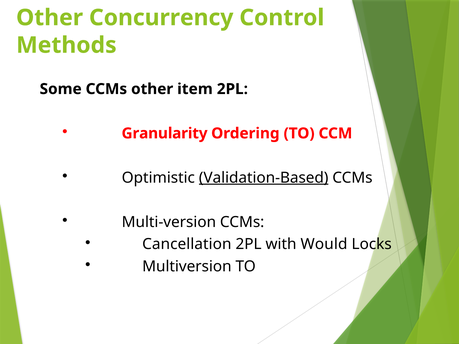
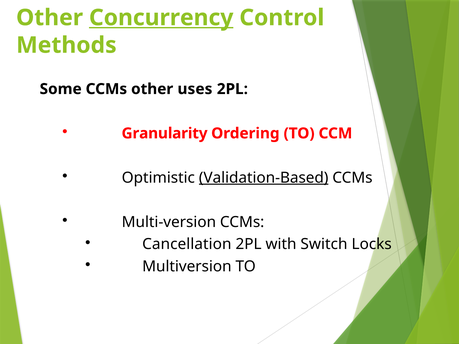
Concurrency underline: none -> present
item: item -> uses
Would: Would -> Switch
